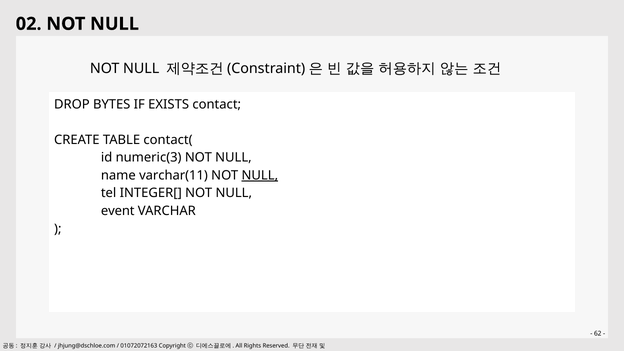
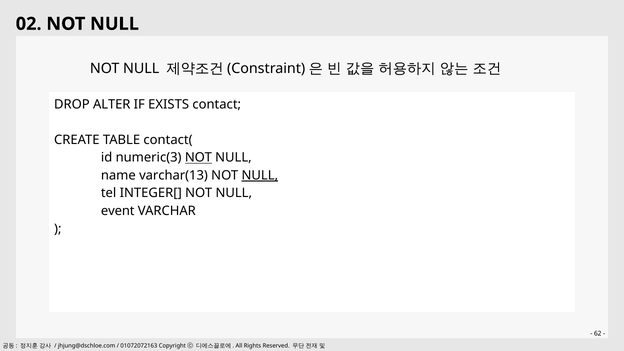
BYTES: BYTES -> ALTER
NOT at (198, 158) underline: none -> present
varchar(11: varchar(11 -> varchar(13
